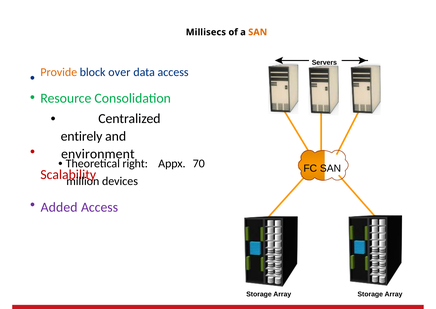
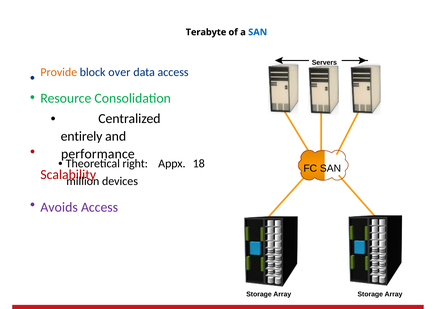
Millisecs: Millisecs -> Terabyte
SAN at (258, 32) colour: orange -> blue
environment: environment -> performance
70: 70 -> 18
Added: Added -> Avoids
